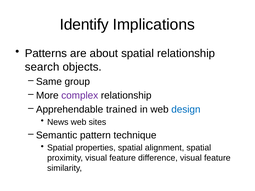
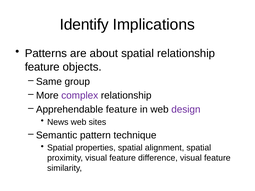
search at (42, 67): search -> feature
Apprehendable trained: trained -> feature
design colour: blue -> purple
